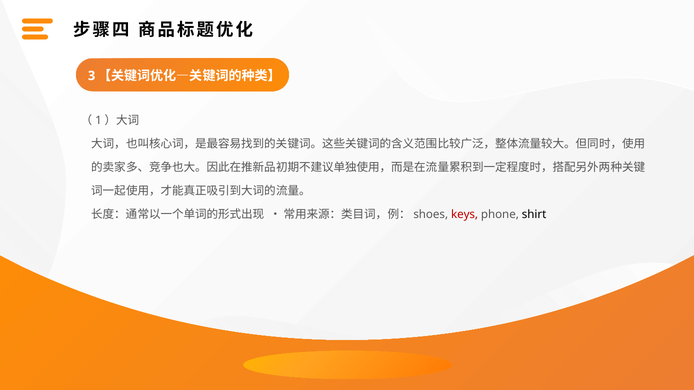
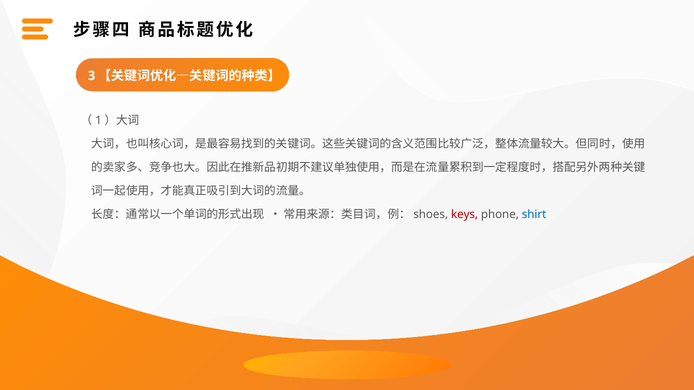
shirt colour: black -> blue
